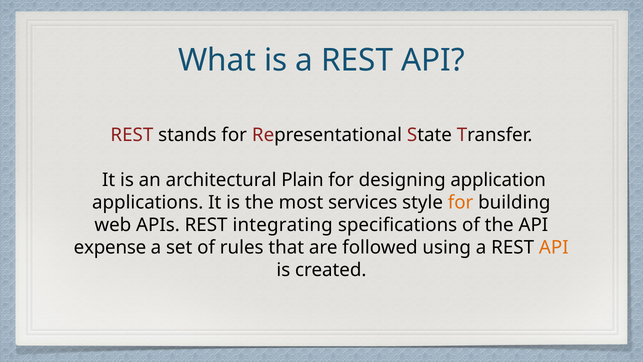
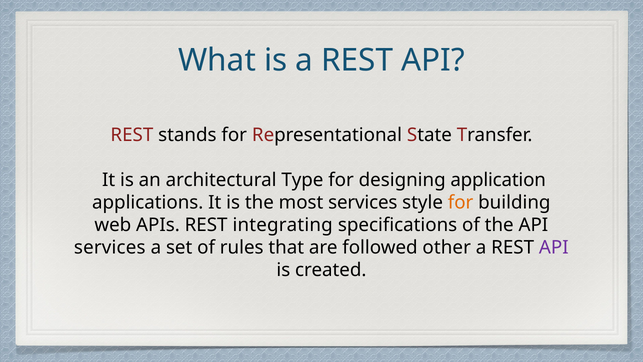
Plain: Plain -> Type
expense at (110, 248): expense -> services
using: using -> other
API at (554, 248) colour: orange -> purple
